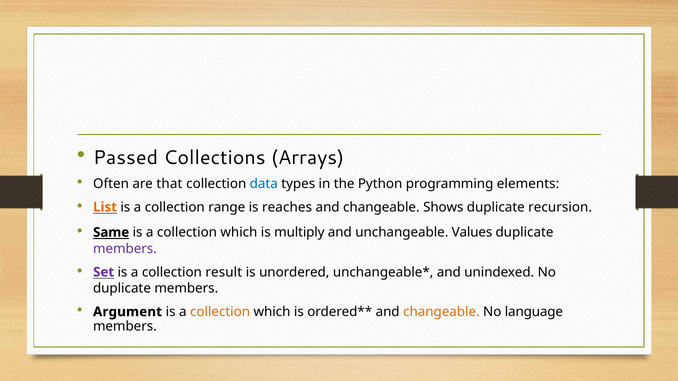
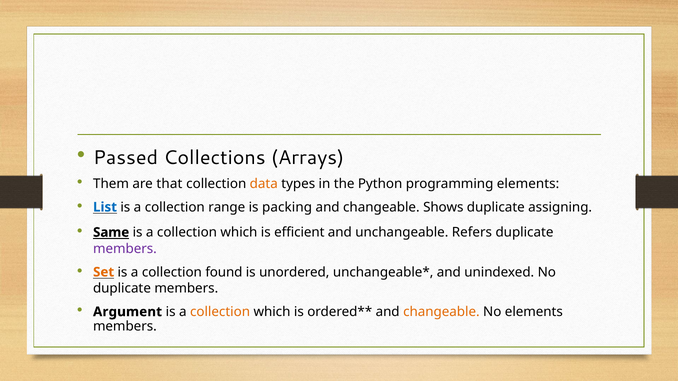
Often: Often -> Them
data colour: blue -> orange
List colour: orange -> blue
reaches: reaches -> packing
recursion: recursion -> assigning
multiply: multiply -> efficient
Values: Values -> Refers
Set colour: purple -> orange
result: result -> found
No language: language -> elements
